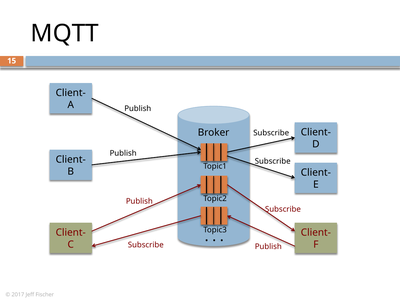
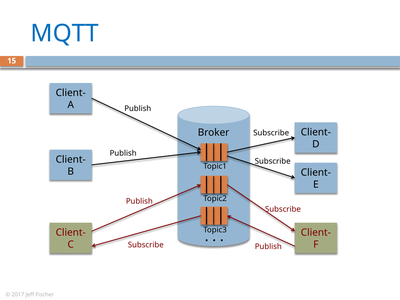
MQTT colour: black -> blue
